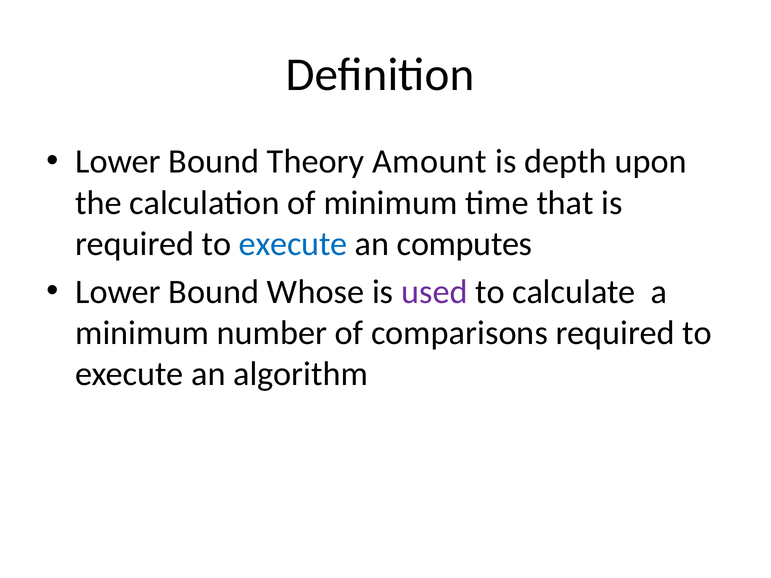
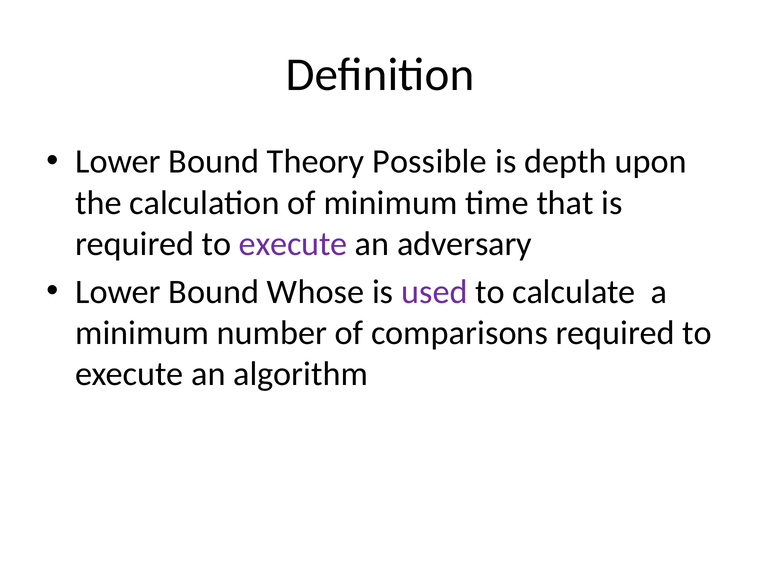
Amount: Amount -> Possible
execute at (293, 244) colour: blue -> purple
computes: computes -> adversary
